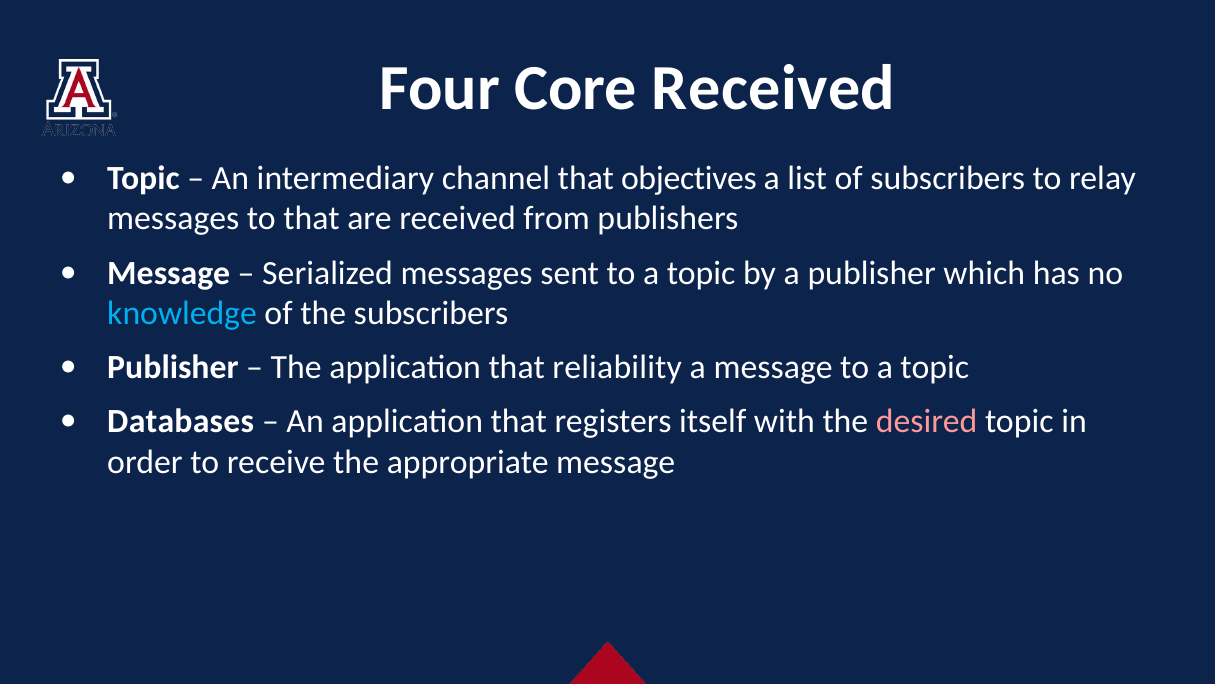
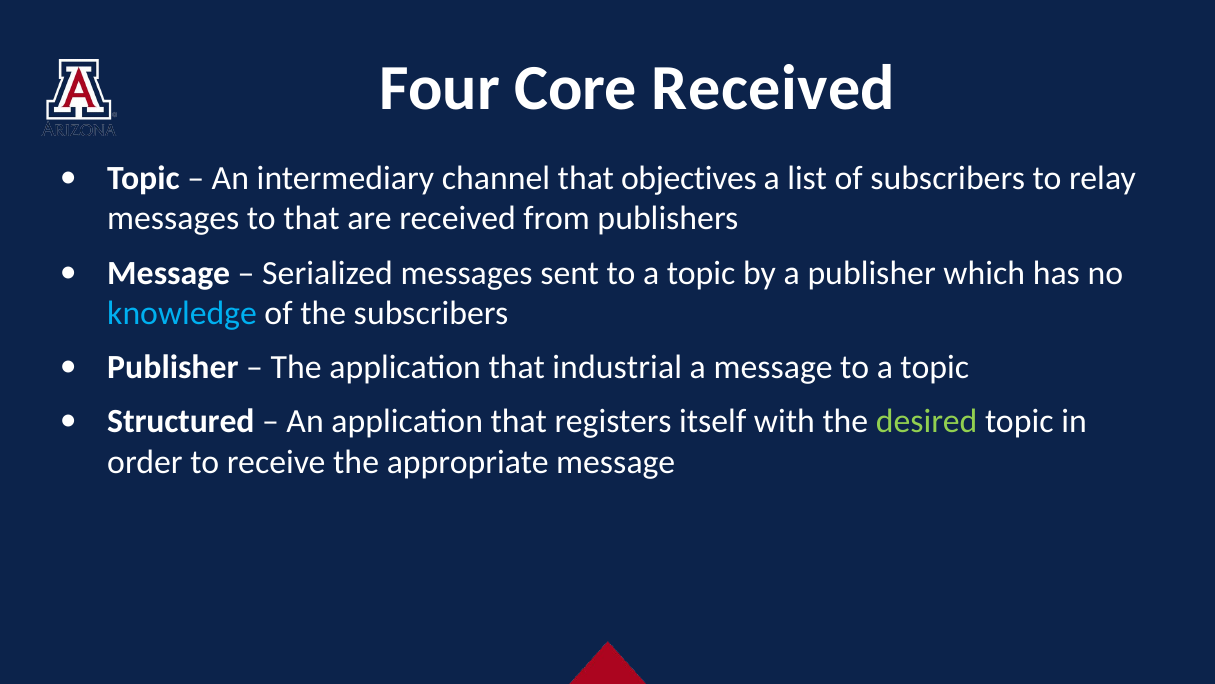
reliability: reliability -> industrial
Databases: Databases -> Structured
desired colour: pink -> light green
